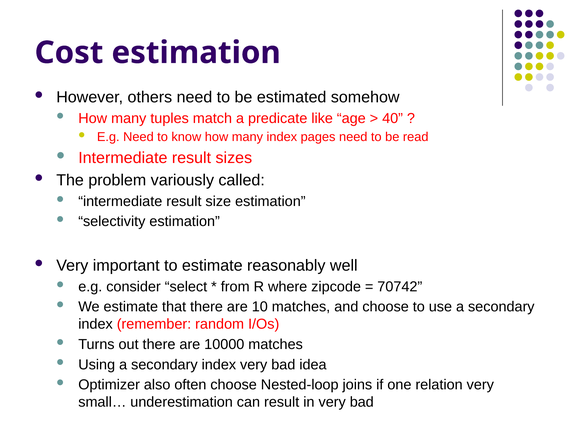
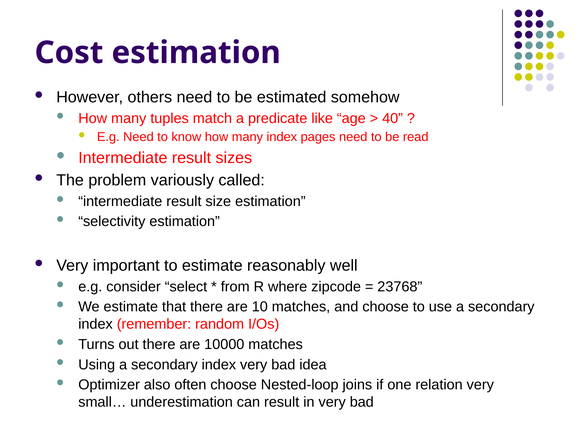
70742: 70742 -> 23768
